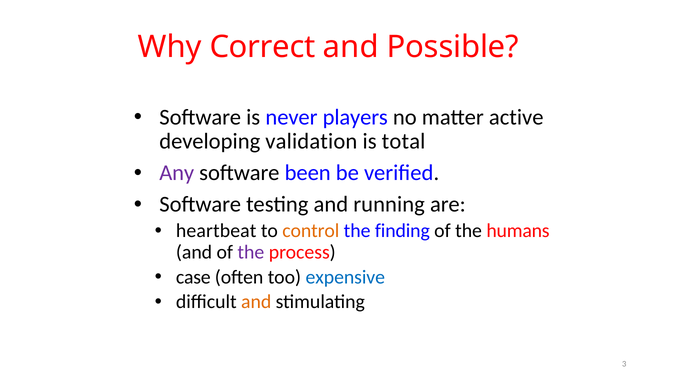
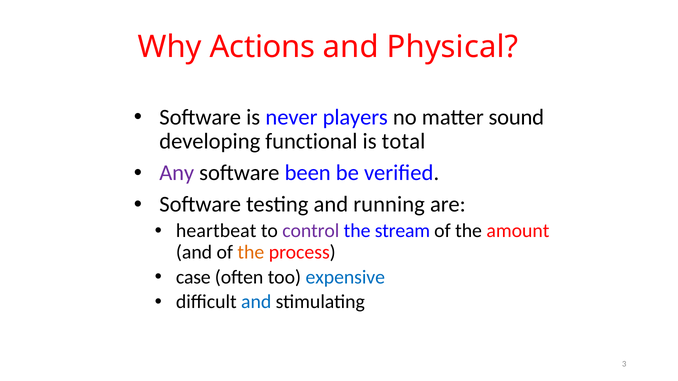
Correct: Correct -> Actions
Possible: Possible -> Physical
active: active -> sound
validation: validation -> functional
control colour: orange -> purple
finding: finding -> stream
humans: humans -> amount
the at (251, 252) colour: purple -> orange
and at (256, 302) colour: orange -> blue
